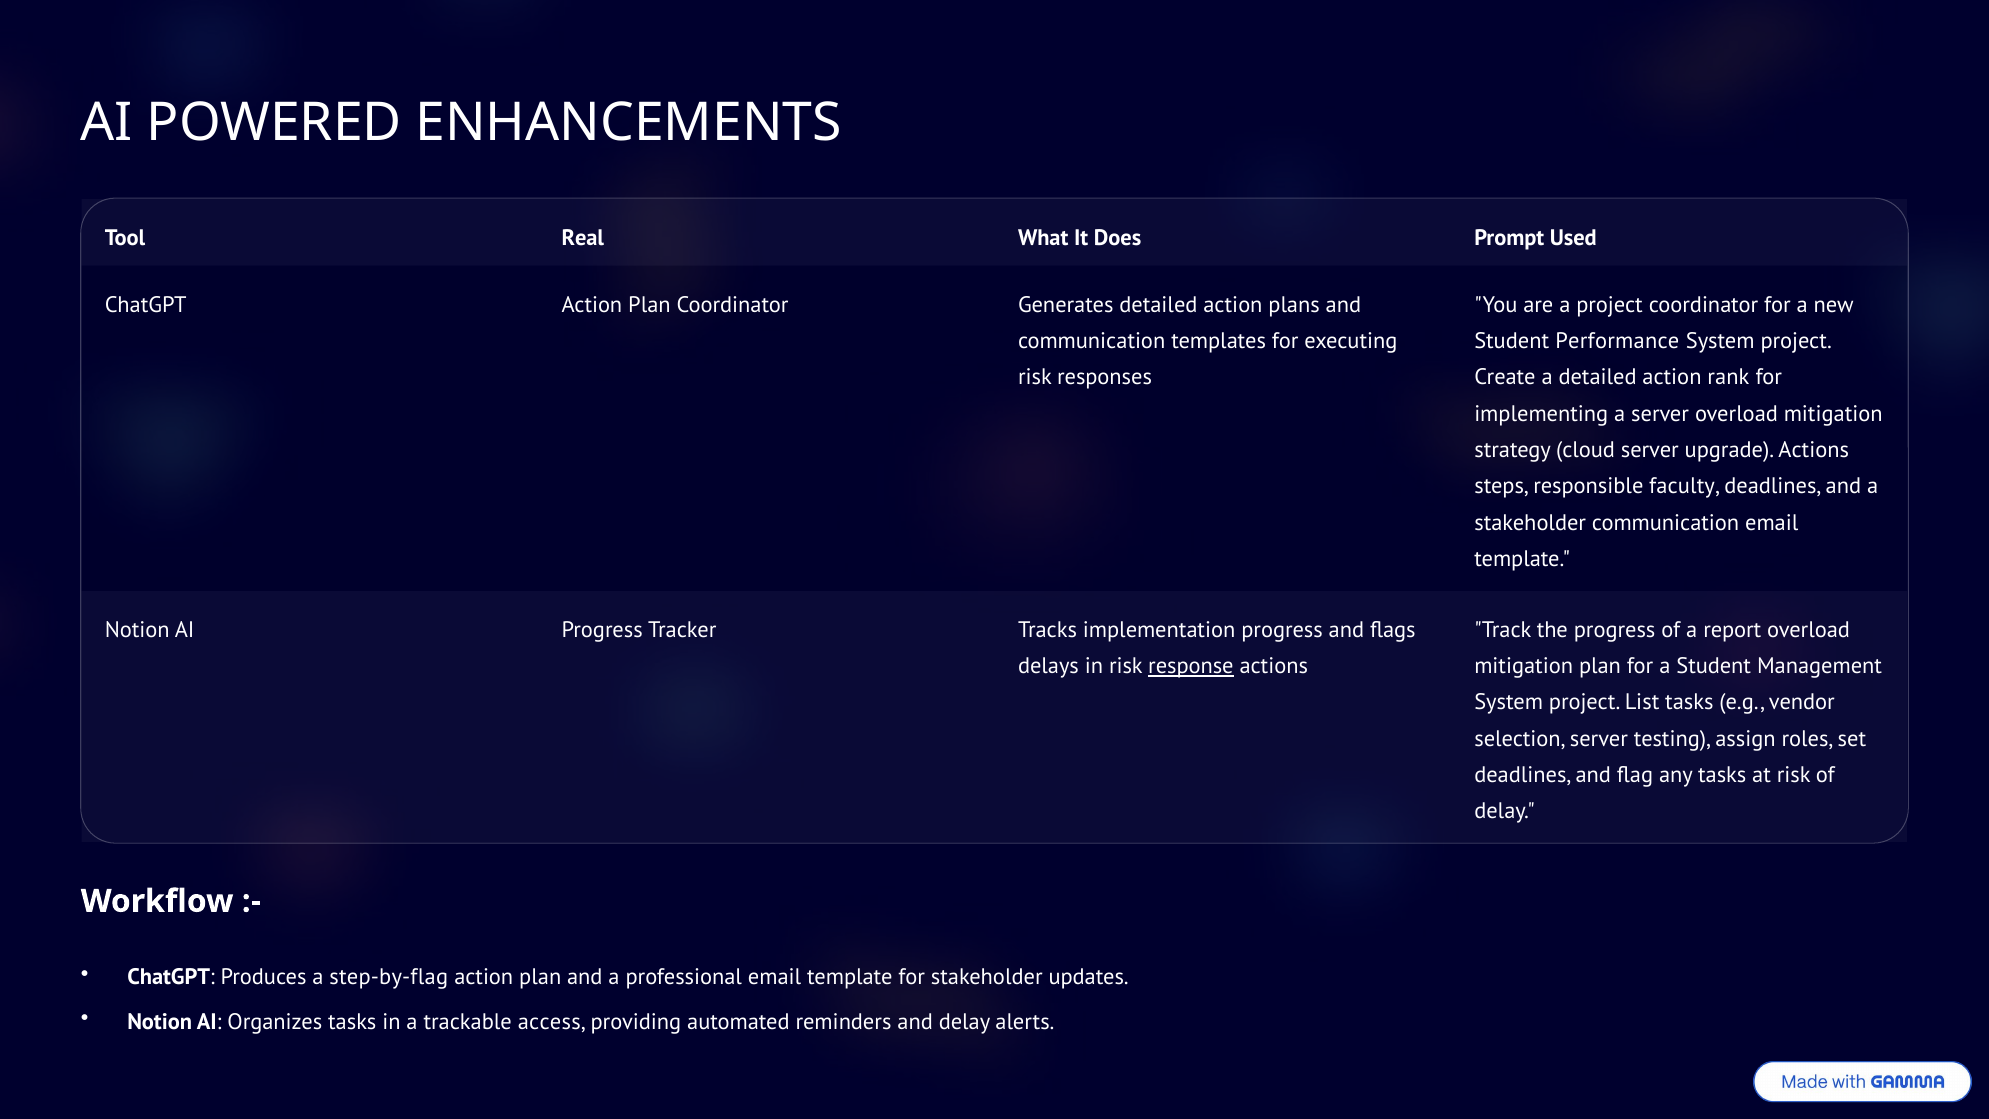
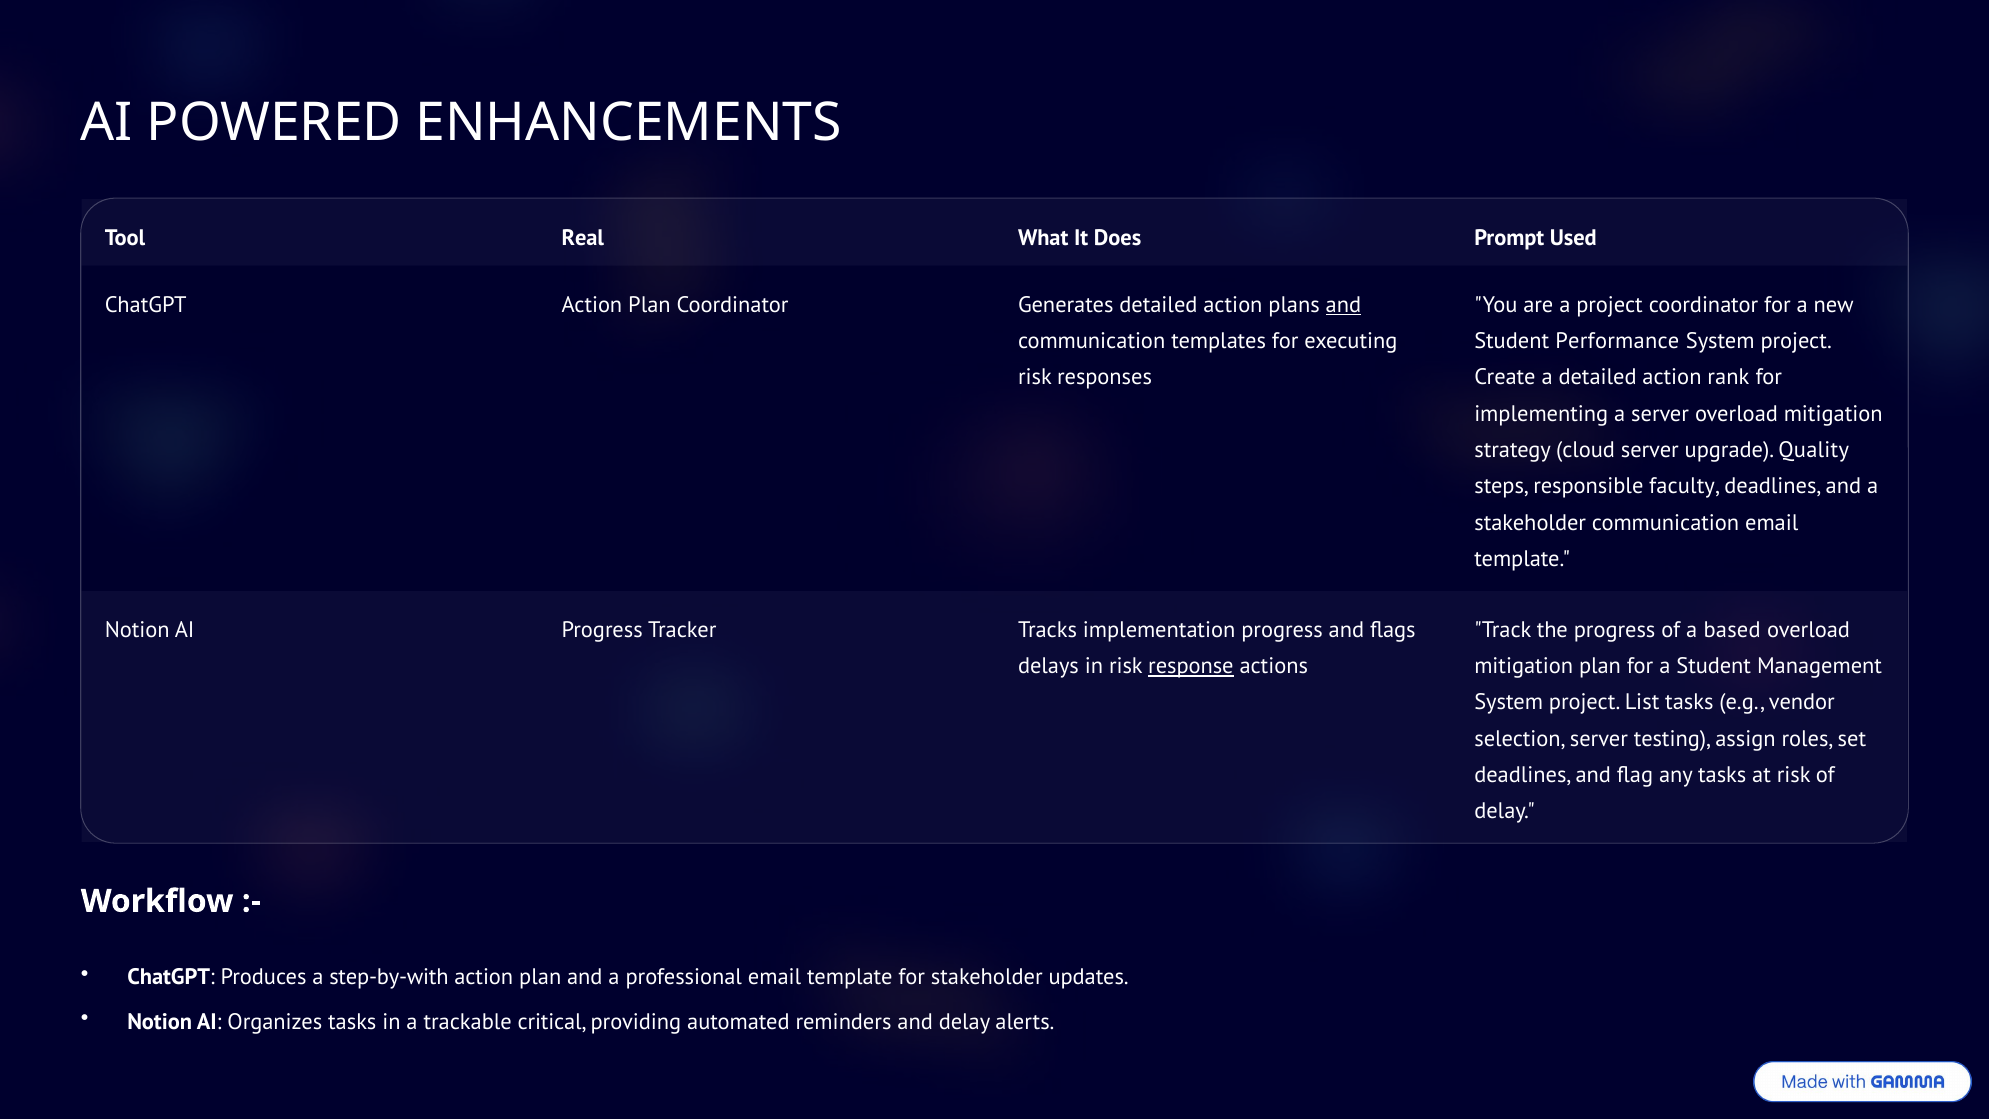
and at (1343, 305) underline: none -> present
upgrade Actions: Actions -> Quality
report: report -> based
step-by-flag: step-by-flag -> step-by-with
access: access -> critical
